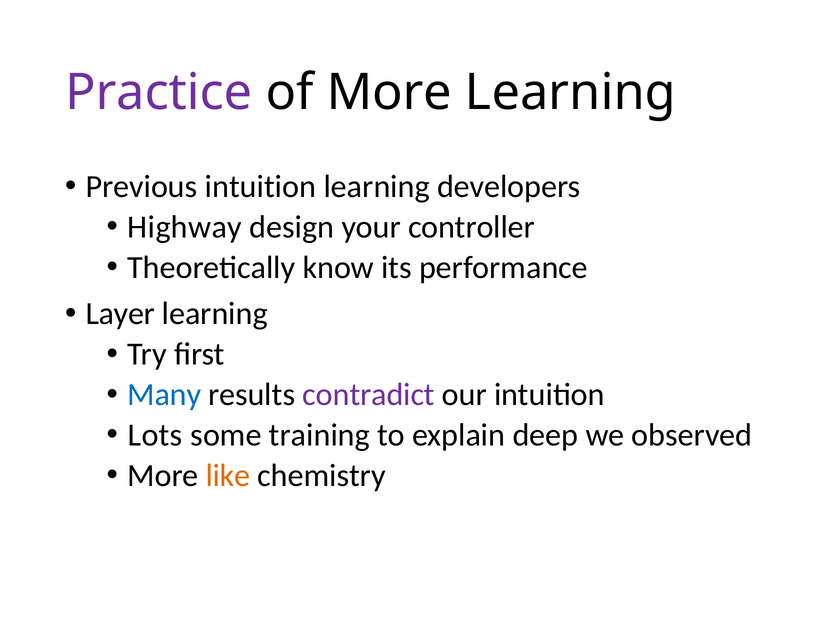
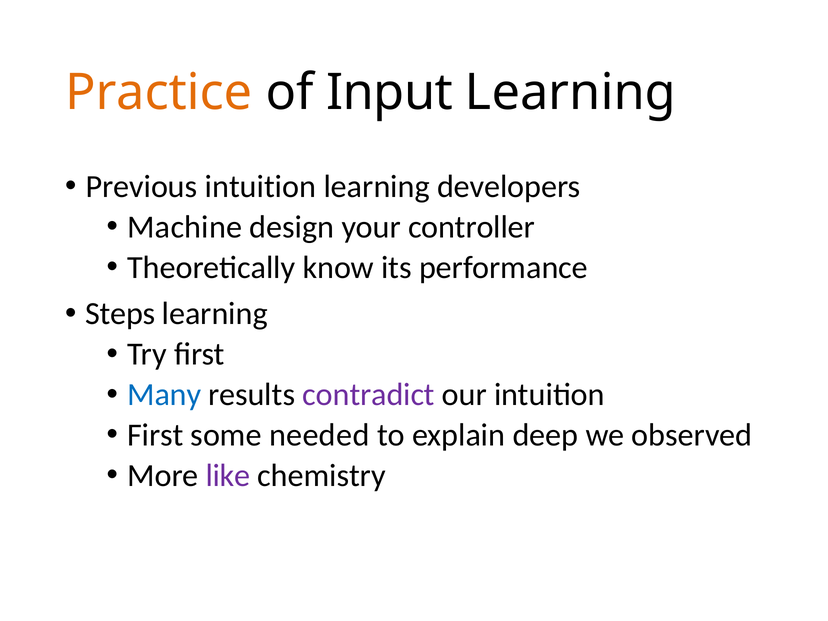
Practice colour: purple -> orange
of More: More -> Input
Highway: Highway -> Machine
Layer: Layer -> Steps
Lots at (155, 435): Lots -> First
training: training -> needed
like colour: orange -> purple
